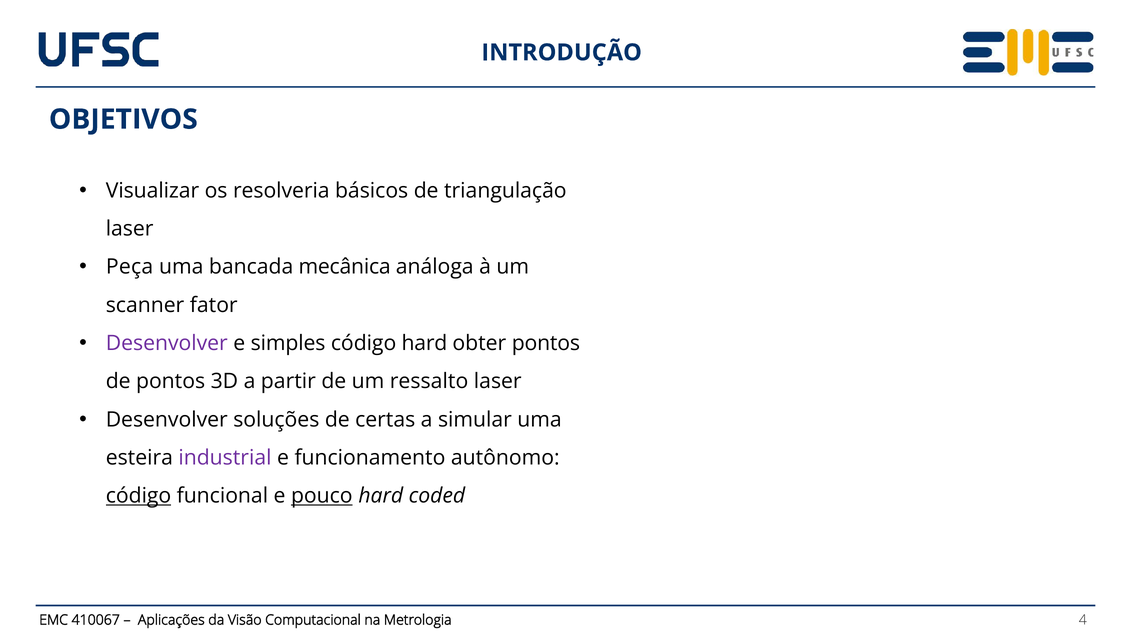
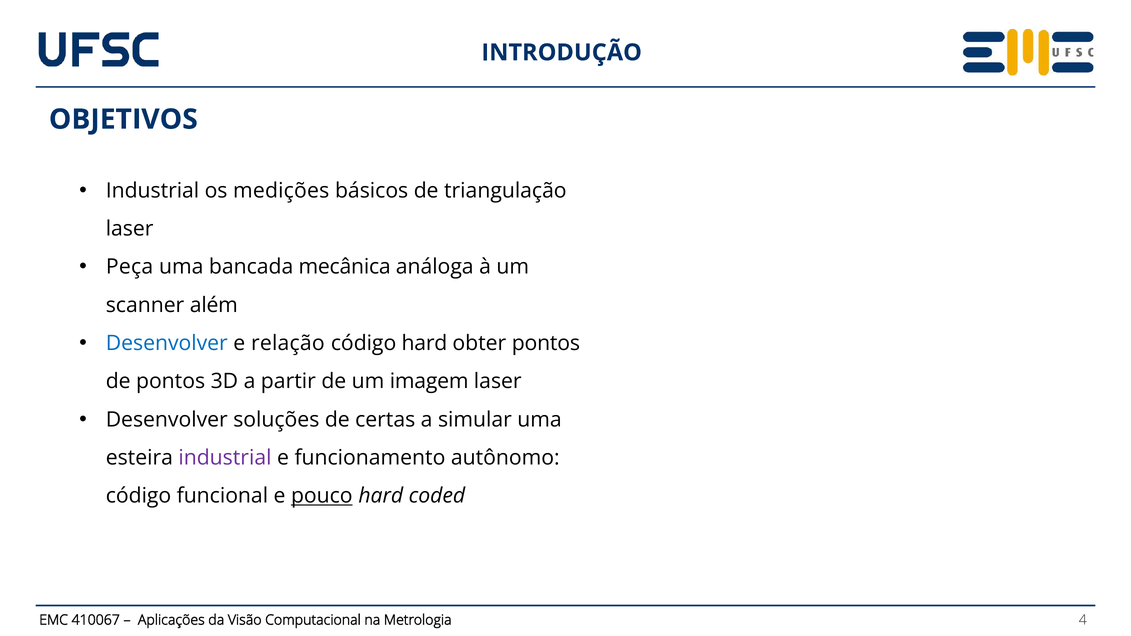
Visualizar at (153, 191): Visualizar -> Industrial
resolveria: resolveria -> medições
fator: fator -> além
Desenvolver at (167, 343) colour: purple -> blue
simples: simples -> relação
ressalto: ressalto -> imagem
código at (139, 496) underline: present -> none
